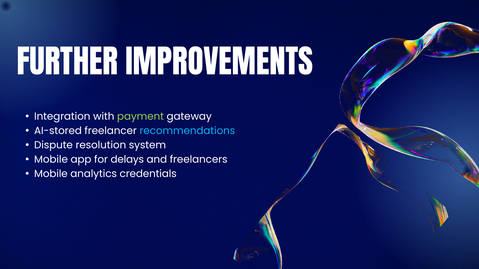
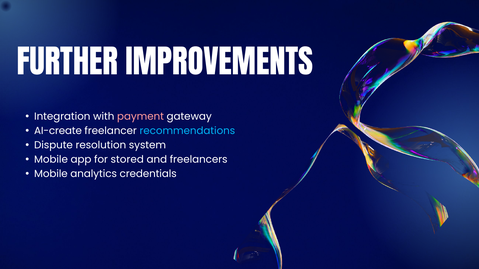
payment colour: light green -> pink
AI-stored: AI-stored -> AI-create
delays: delays -> stored
